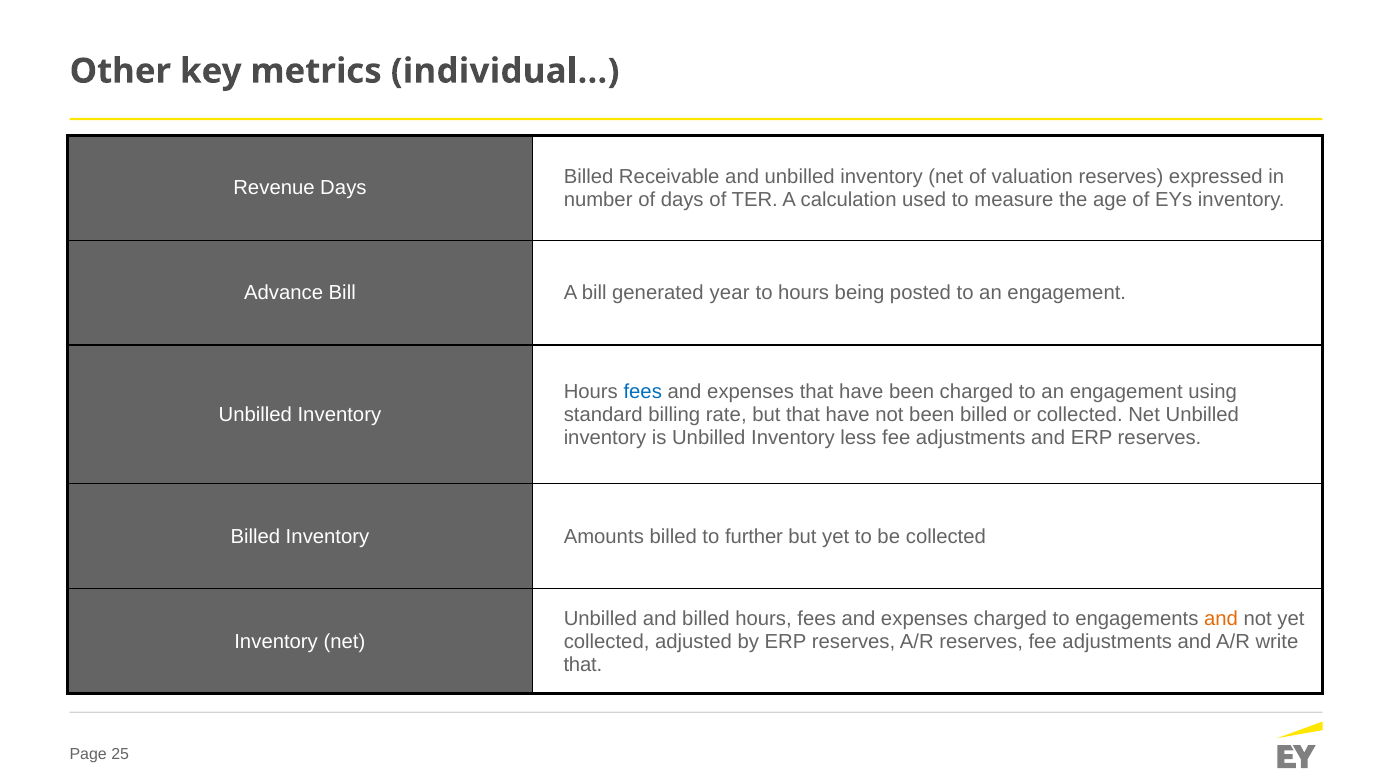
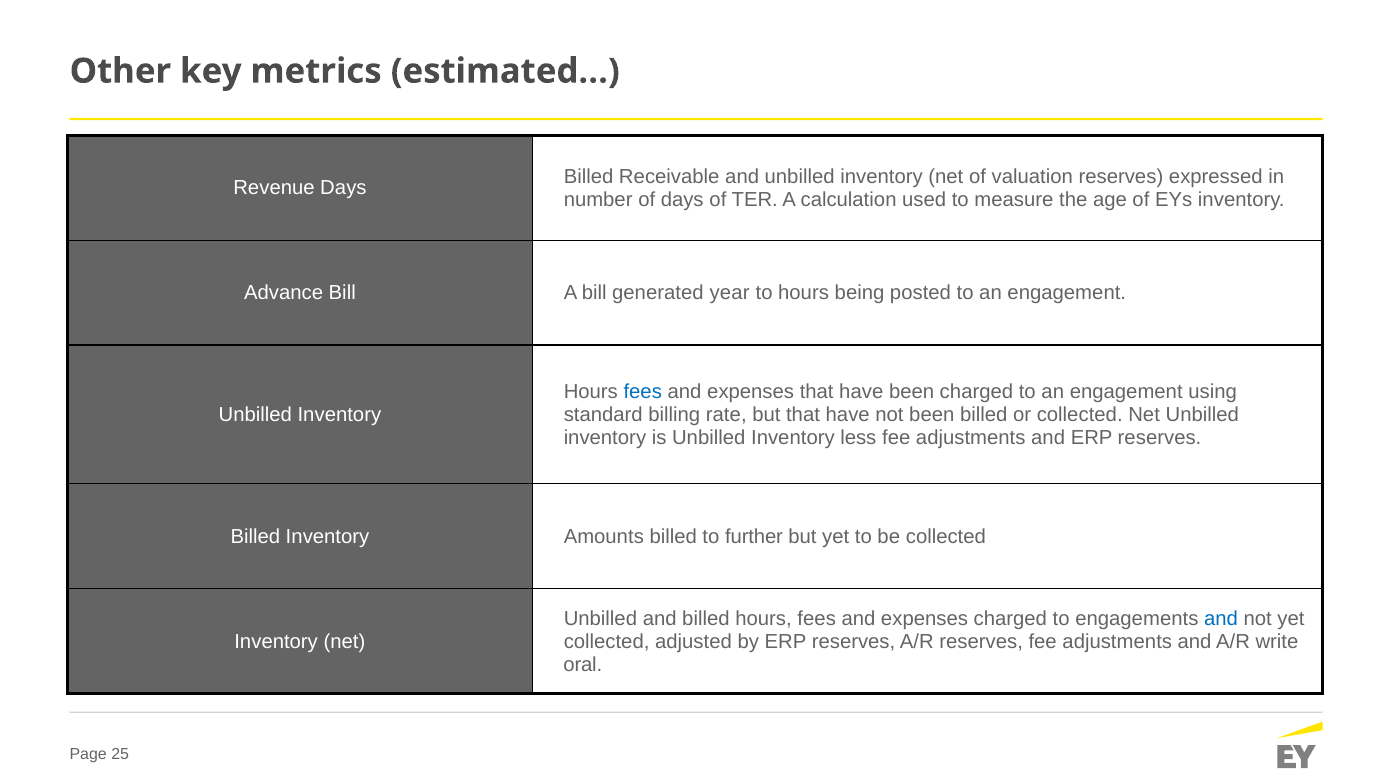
individual…: individual… -> estimated…
and at (1221, 619) colour: orange -> blue
that at (583, 665): that -> oral
